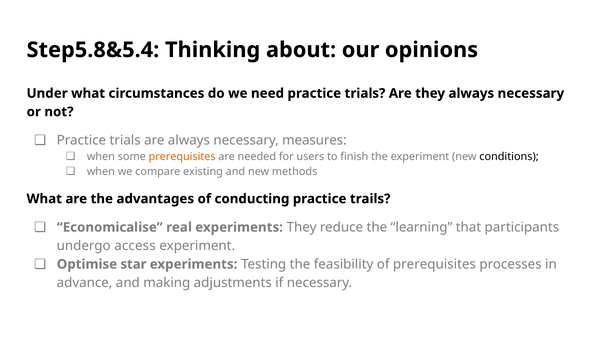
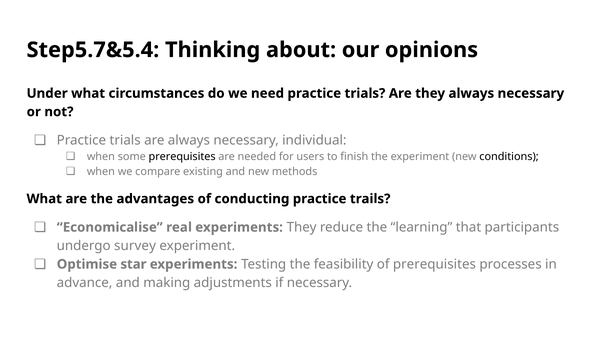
Step5.8&5.4: Step5.8&5.4 -> Step5.7&5.4
measures: measures -> individual
prerequisites at (182, 157) colour: orange -> black
access: access -> survey
